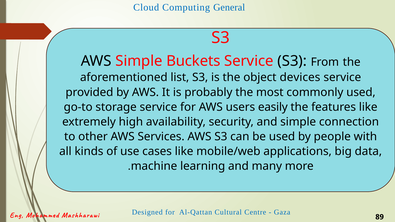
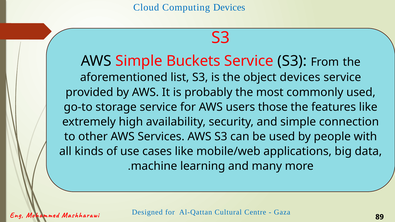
General at (229, 7): General -> Devices
easily: easily -> those
